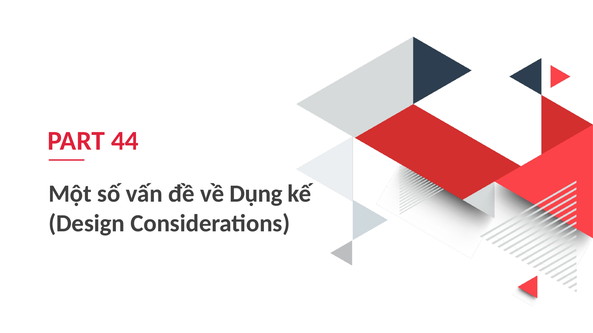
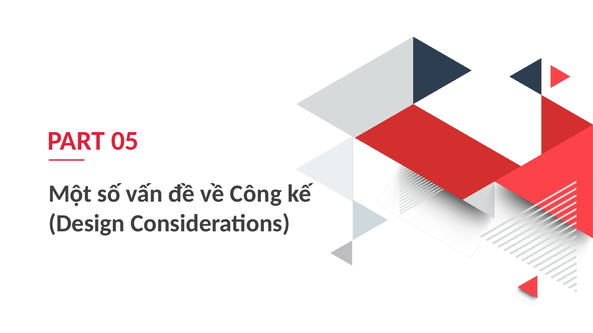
44: 44 -> 05
Dụng: Dụng -> Công
